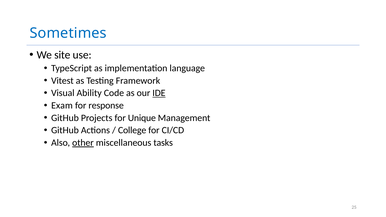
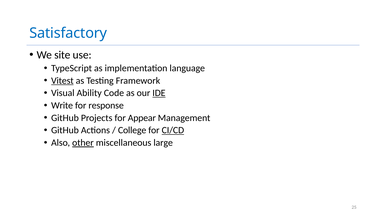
Sometimes: Sometimes -> Satisfactory
Vitest underline: none -> present
Exam: Exam -> Write
Unique: Unique -> Appear
CI/CD underline: none -> present
tasks: tasks -> large
